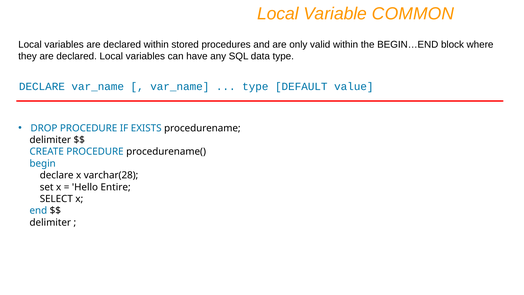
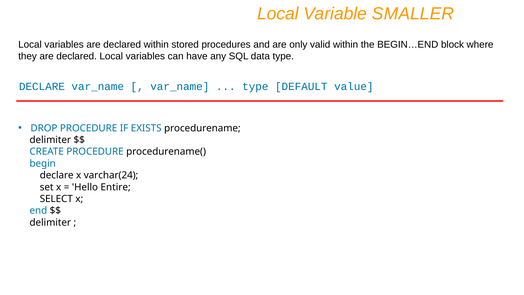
COMMON: COMMON -> SMALLER
varchar(28: varchar(28 -> varchar(24
